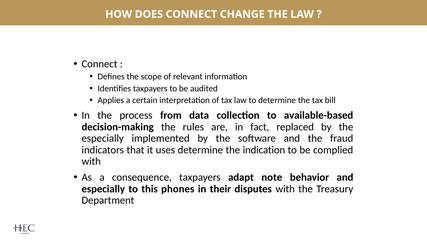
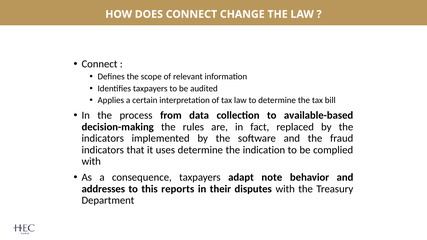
especially at (103, 139): especially -> indicators
especially at (103, 189): especially -> addresses
phones: phones -> reports
